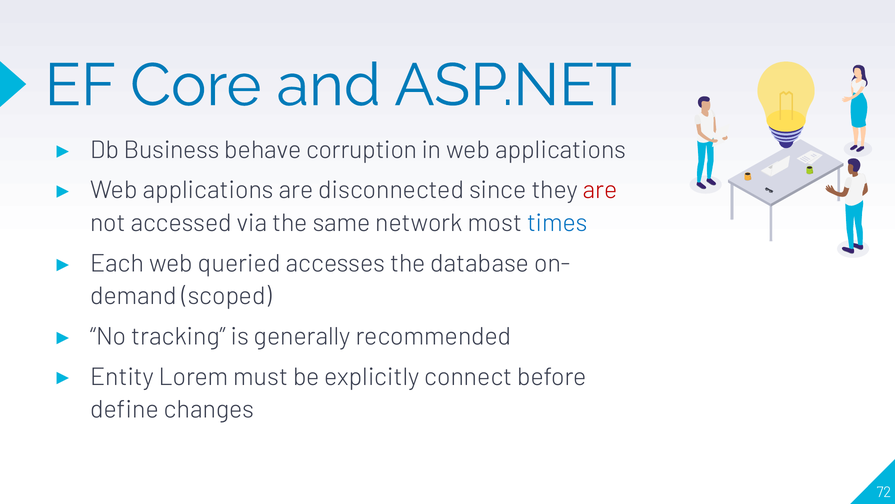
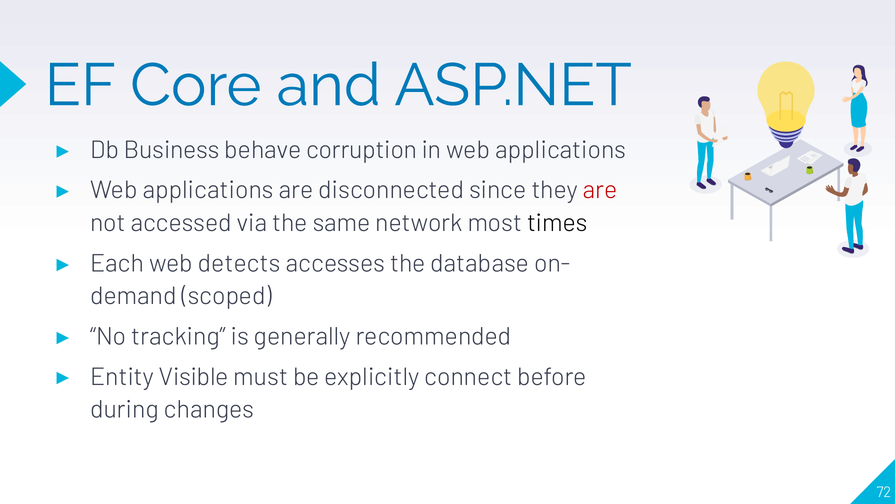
times colour: blue -> black
queried: queried -> detects
Lorem: Lorem -> Visible
define: define -> during
